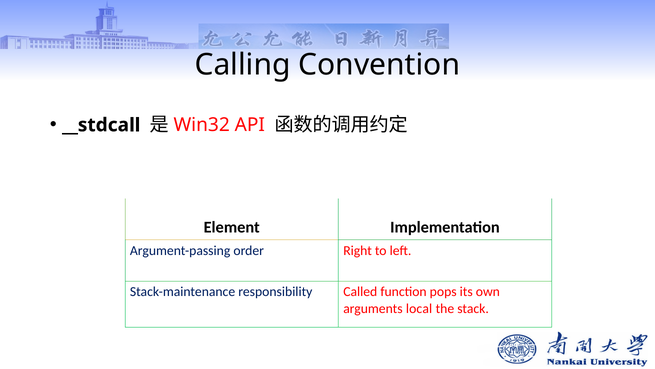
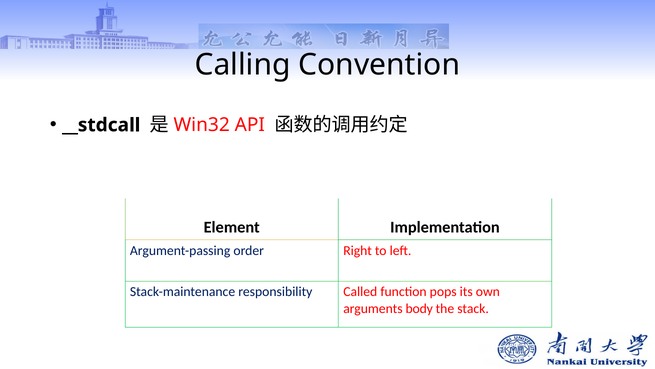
local: local -> body
